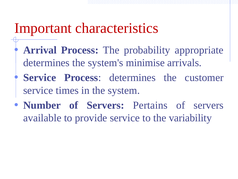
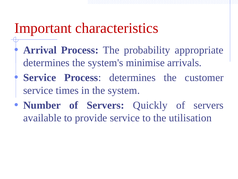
Pertains: Pertains -> Quickly
variability: variability -> utilisation
